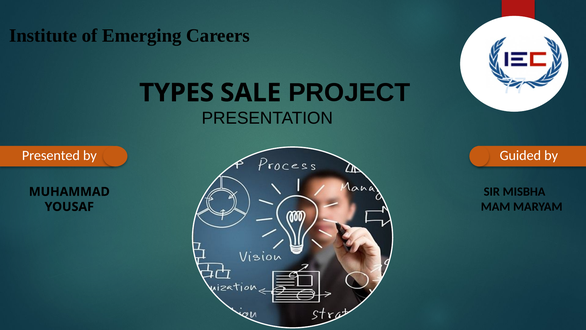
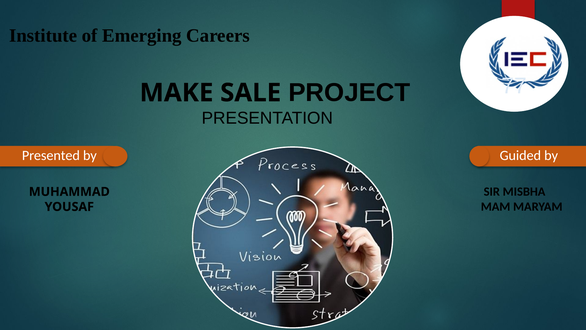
TYPES: TYPES -> MAKE
